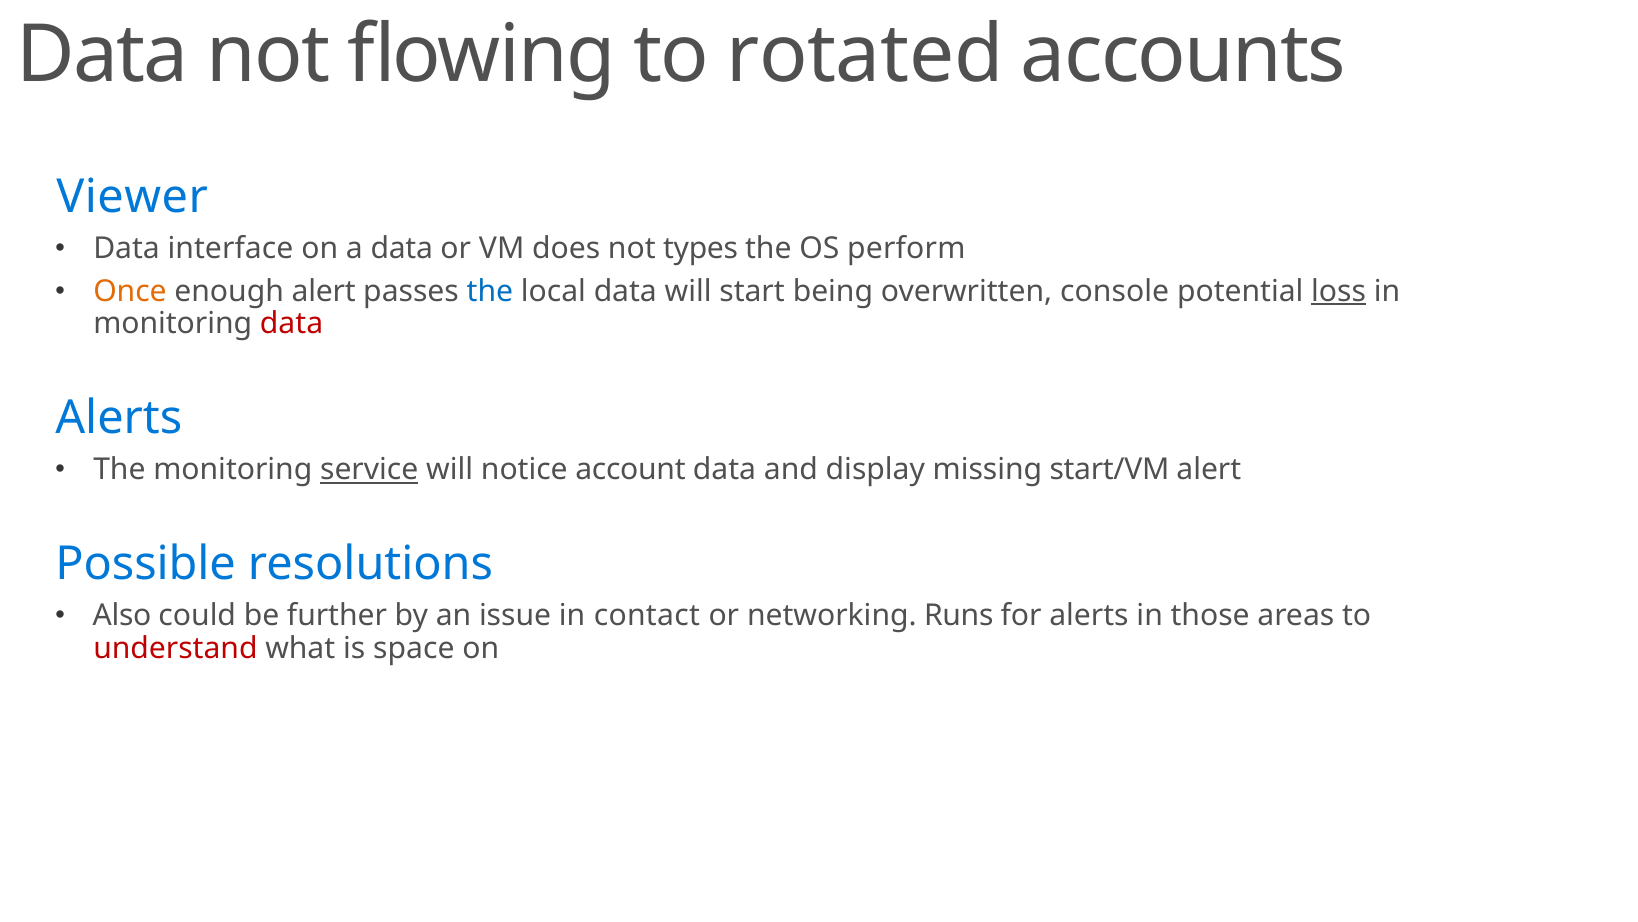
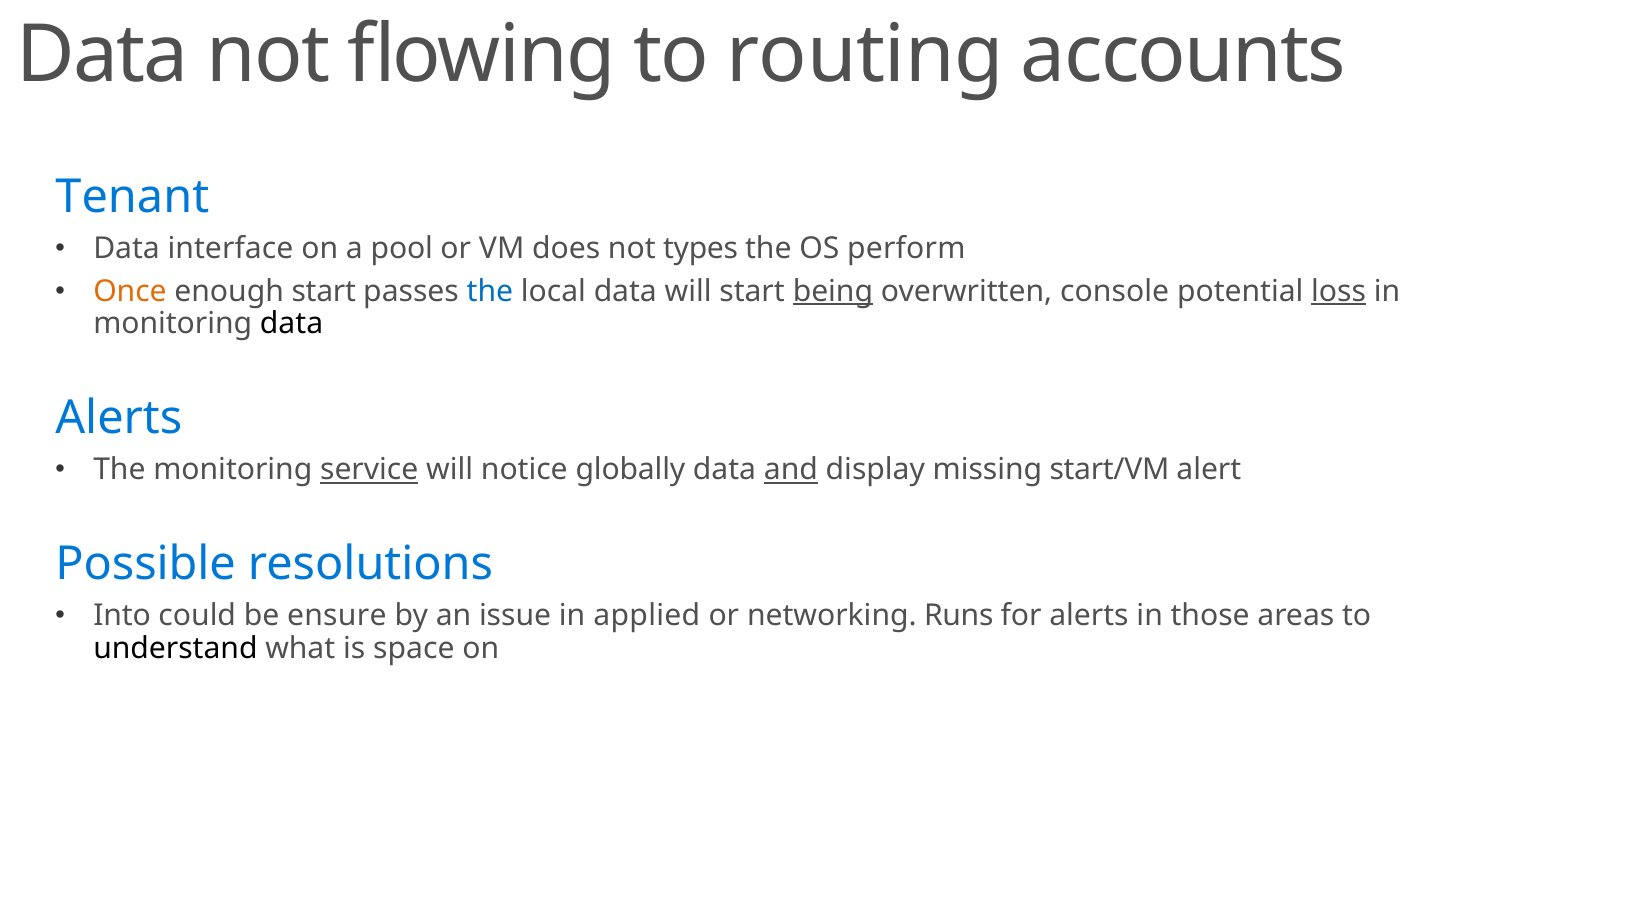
rotated: rotated -> routing
Viewer: Viewer -> Tenant
a data: data -> pool
enough alert: alert -> start
being underline: none -> present
data at (292, 324) colour: red -> black
account: account -> globally
and underline: none -> present
Also: Also -> Into
further: further -> ensure
contact: contact -> applied
understand colour: red -> black
